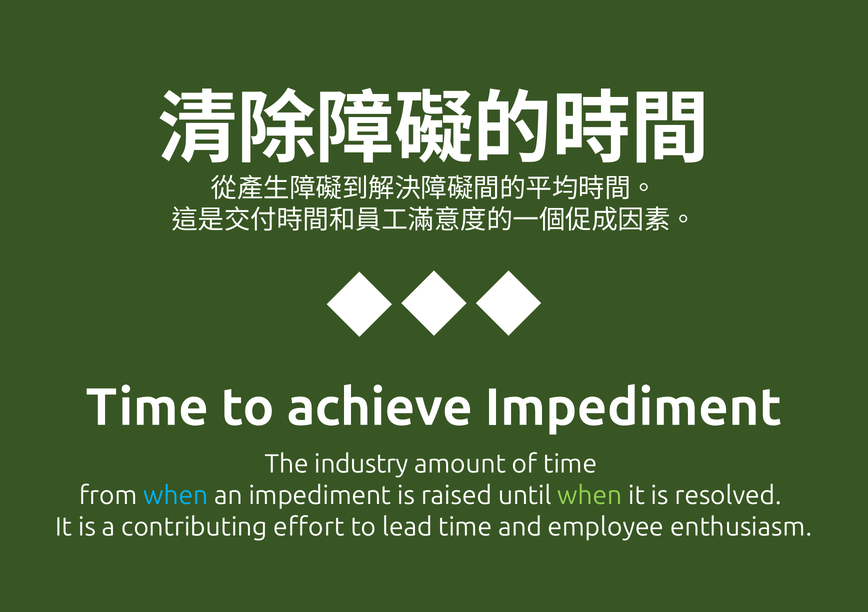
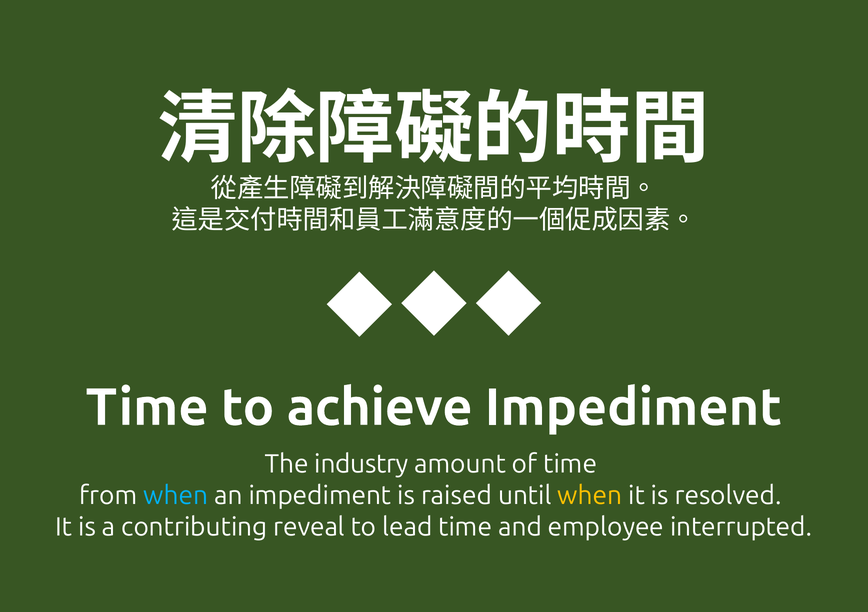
when at (590, 496) colour: light green -> yellow
effort: effort -> reveal
enthusiasm: enthusiasm -> interrupted
